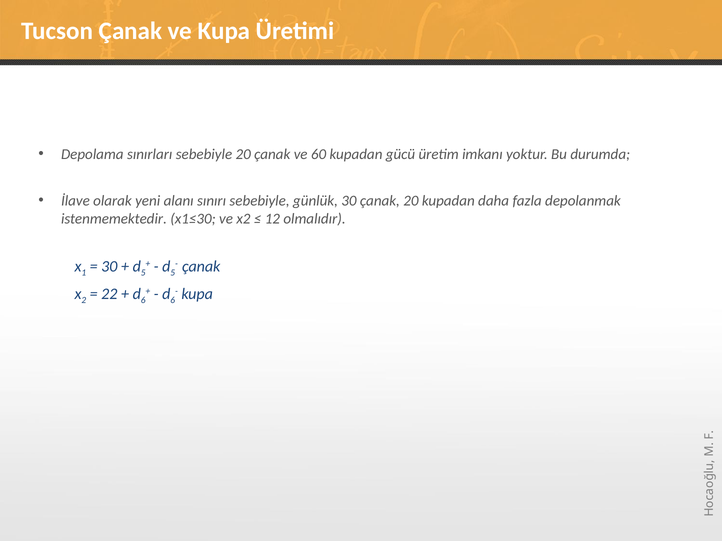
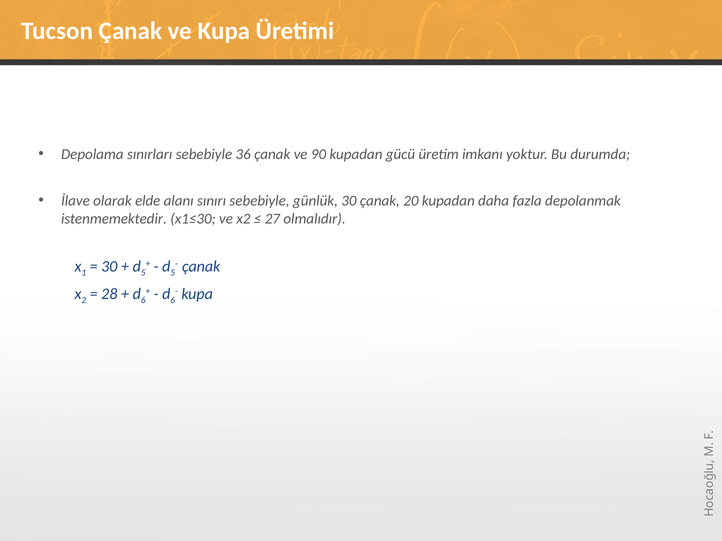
sebebiyle 20: 20 -> 36
60: 60 -> 90
yeni: yeni -> elde
12: 12 -> 27
22: 22 -> 28
